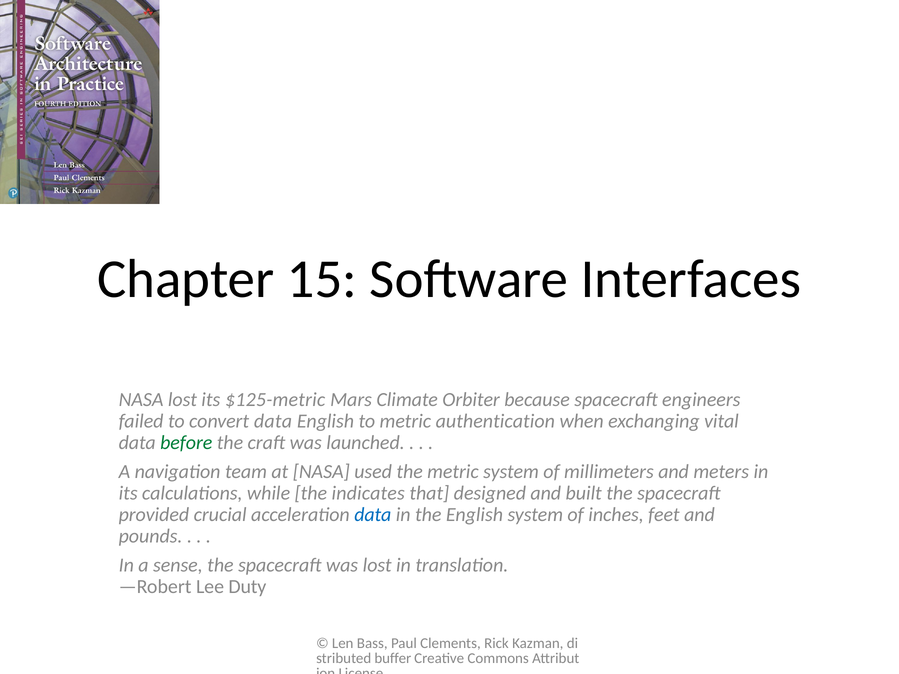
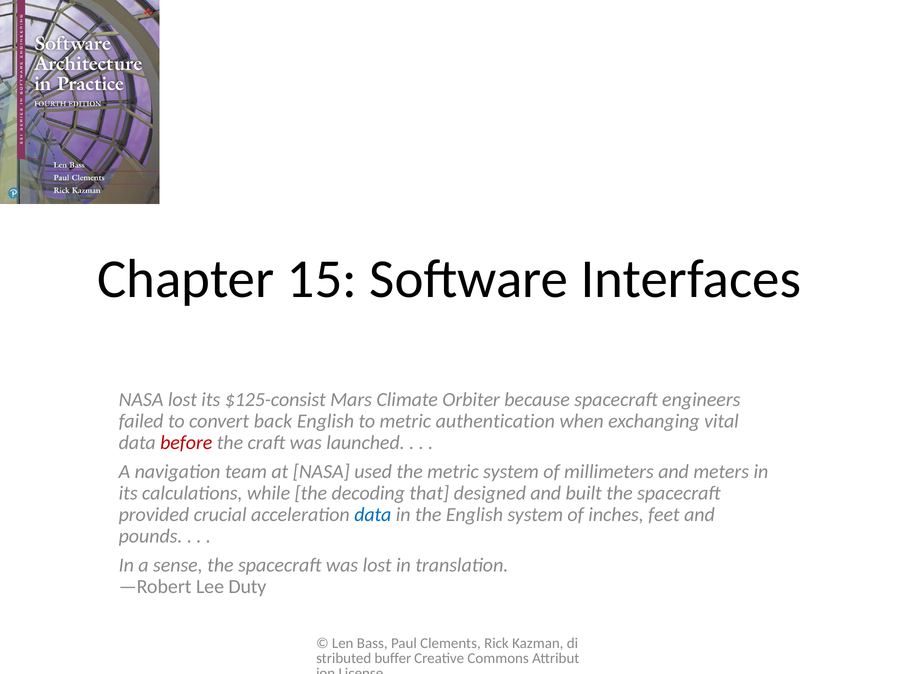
$125-metric: $125-metric -> $125-consist
convert data: data -> back
before colour: green -> red
indicates: indicates -> decoding
